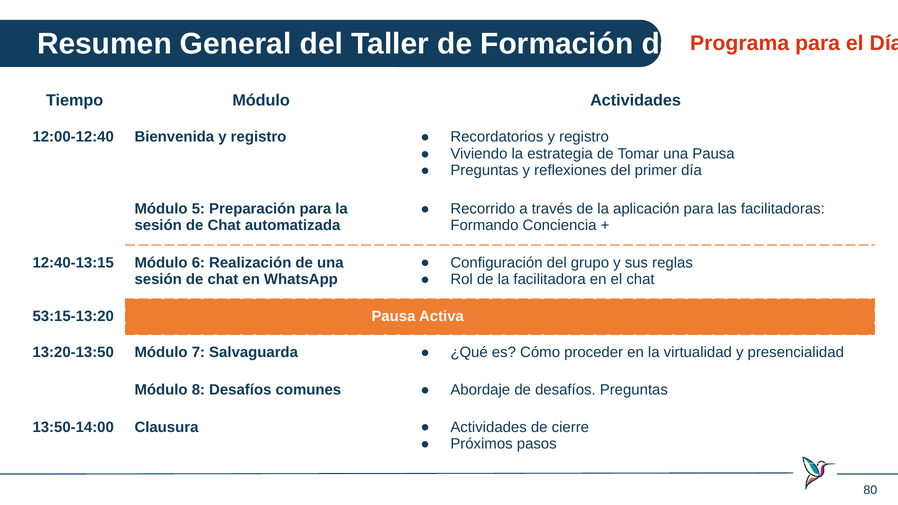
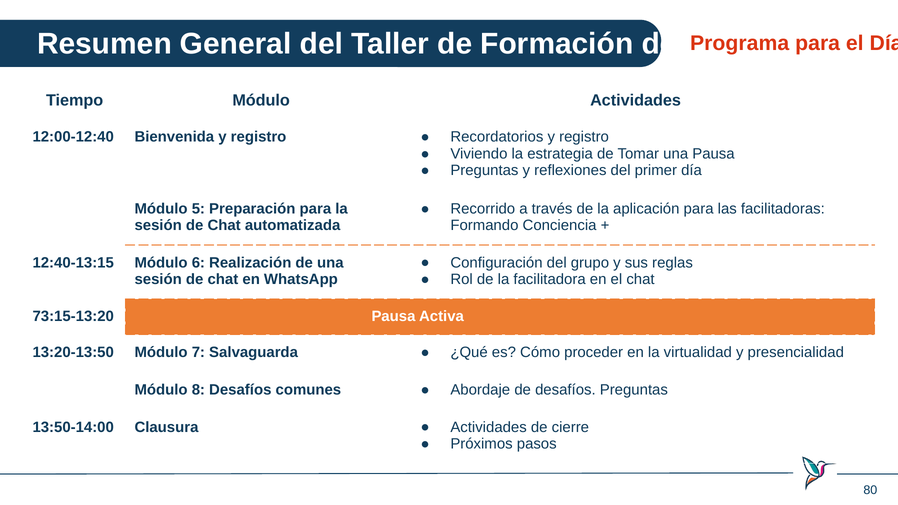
53:15-13:20: 53:15-13:20 -> 73:15-13:20
